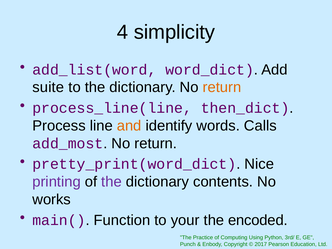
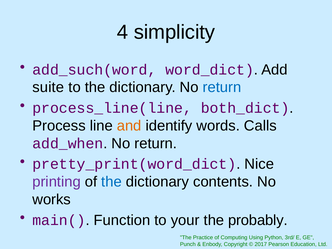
add_list(word: add_list(word -> add_such(word
return at (222, 87) colour: orange -> blue
then_dict: then_dict -> both_dict
add_most: add_most -> add_when
the at (112, 182) colour: purple -> blue
encoded: encoded -> probably
